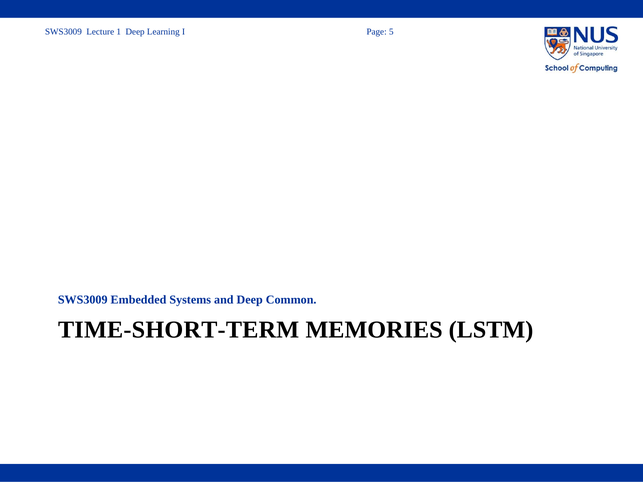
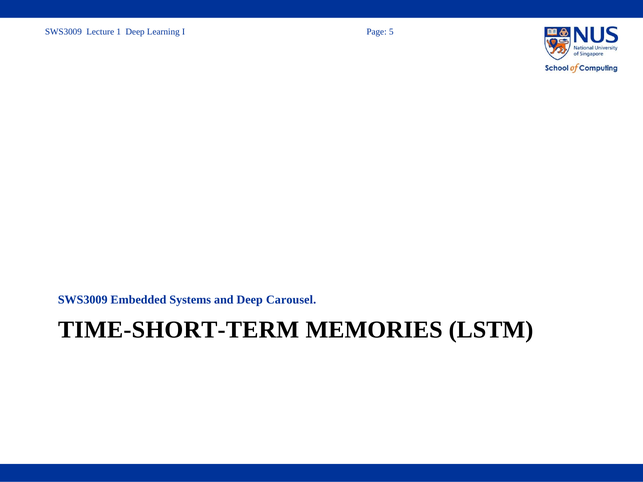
Common: Common -> Carousel
